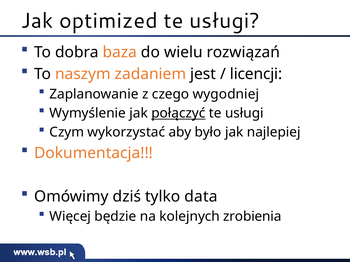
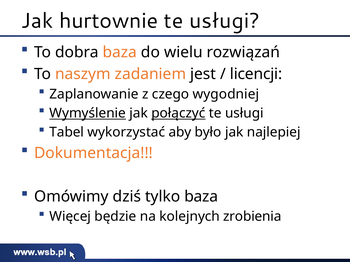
optimized: optimized -> hurtownie
Wymyślenie underline: none -> present
Czym: Czym -> Tabel
tylko data: data -> baza
